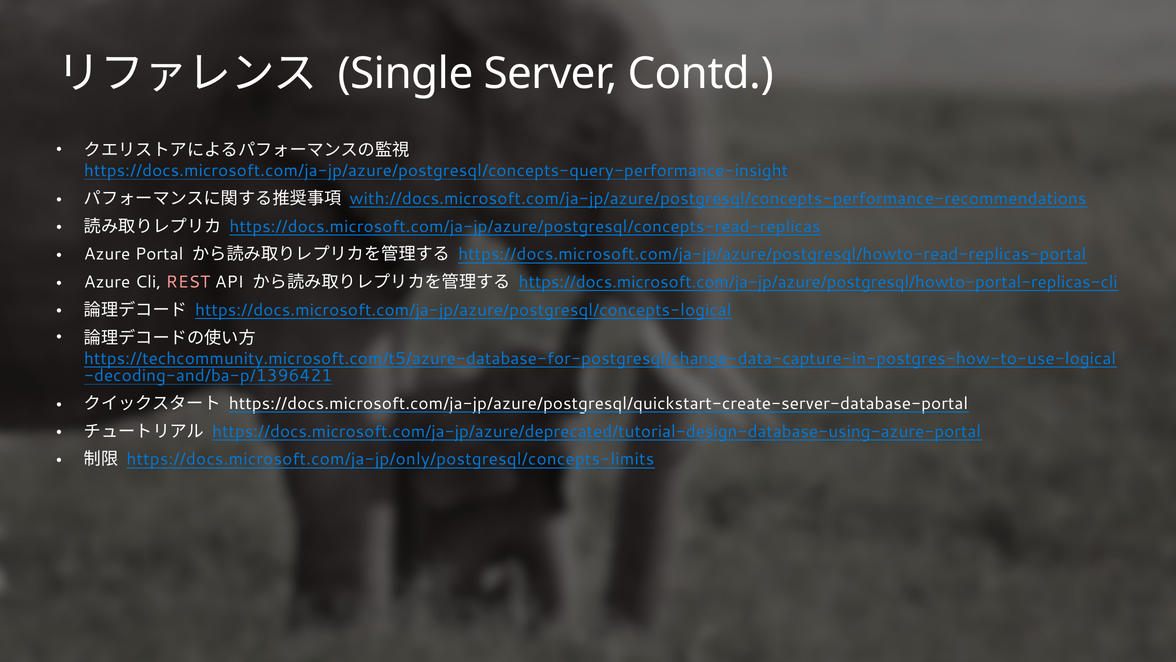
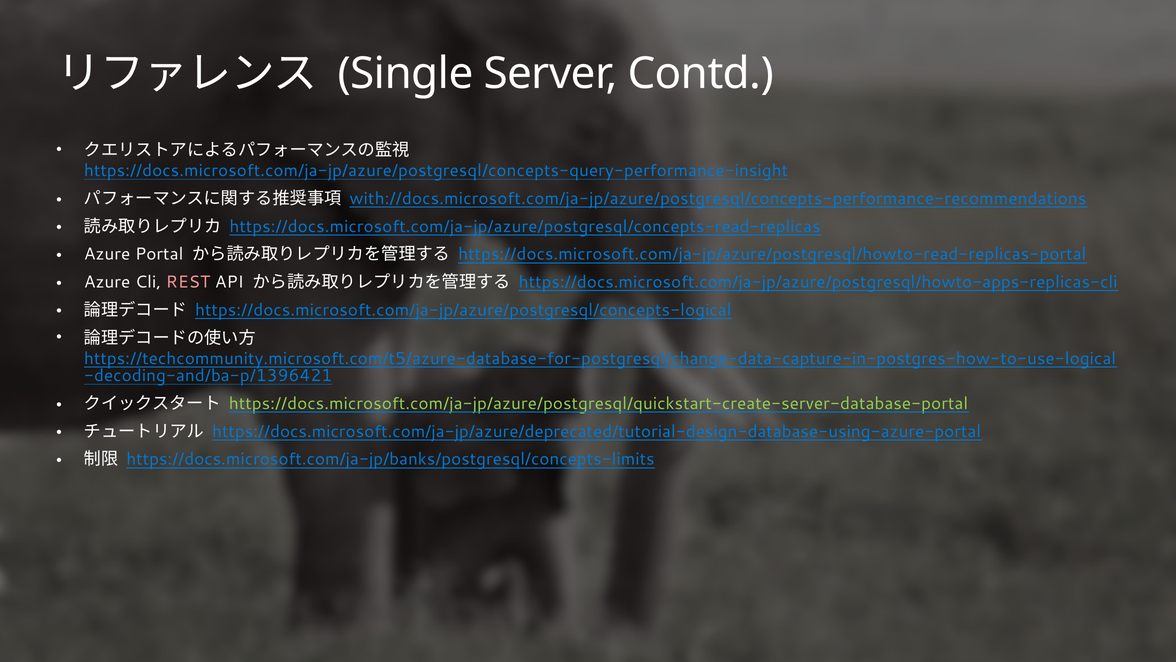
https://docs.microsoft.com/ja-jp/azure/postgresql/howto-portal-replicas-cli: https://docs.microsoft.com/ja-jp/azure/postgresql/howto-portal-replicas-cli -> https://docs.microsoft.com/ja-jp/azure/postgresql/howto-apps-replicas-cli
https://docs.microsoft.com/ja-jp/azure/postgresql/quickstart-create-server-database-portal colour: white -> light green
https://docs.microsoft.com/ja-jp/only/postgresql/concepts-limits: https://docs.microsoft.com/ja-jp/only/postgresql/concepts-limits -> https://docs.microsoft.com/ja-jp/banks/postgresql/concepts-limits
